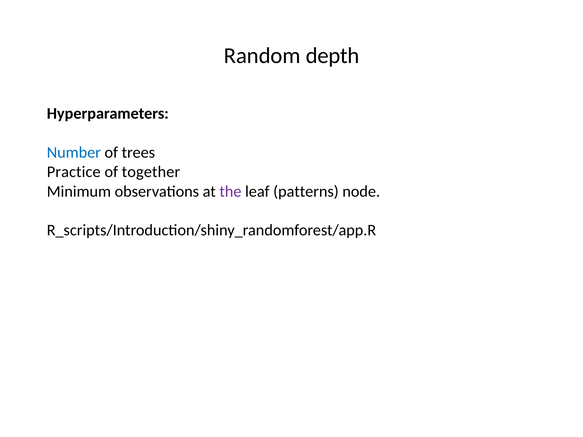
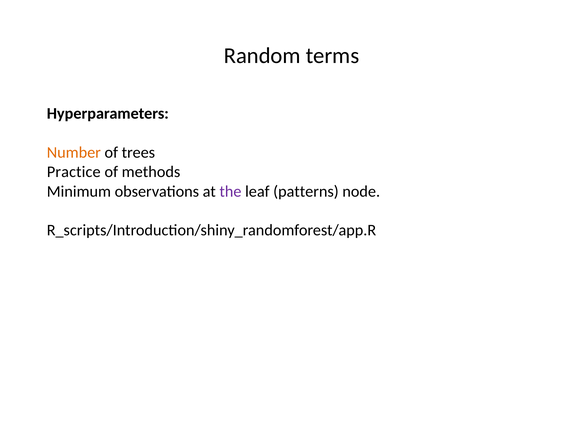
depth: depth -> terms
Number colour: blue -> orange
together: together -> methods
